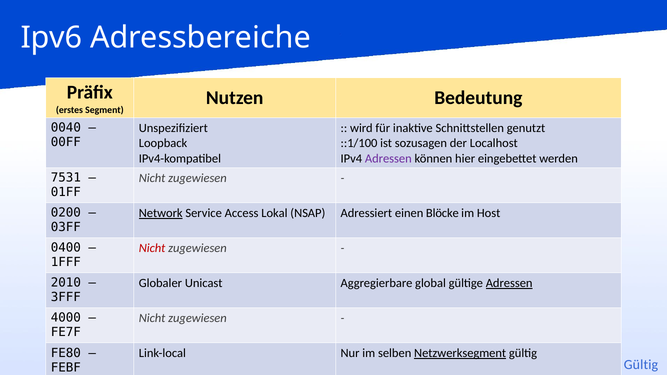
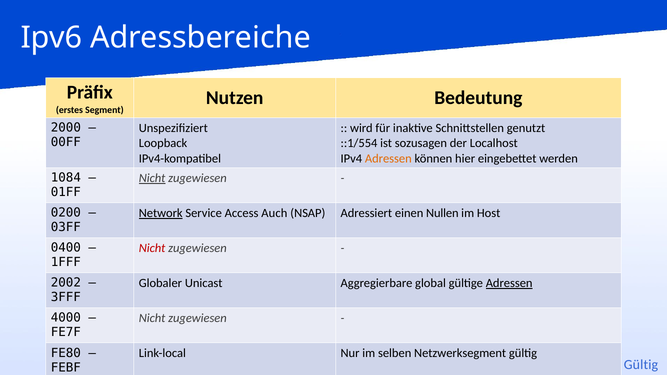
0040: 0040 -> 2000
::1/100: ::1/100 -> ::1/554
Adressen at (388, 159) colour: purple -> orange
7531: 7531 -> 1084
Nicht at (152, 178) underline: none -> present
Access Lokal: Lokal -> Auch
Blöcke: Blöcke -> Nullen
2010: 2010 -> 2002
Netzwerksegment underline: present -> none
